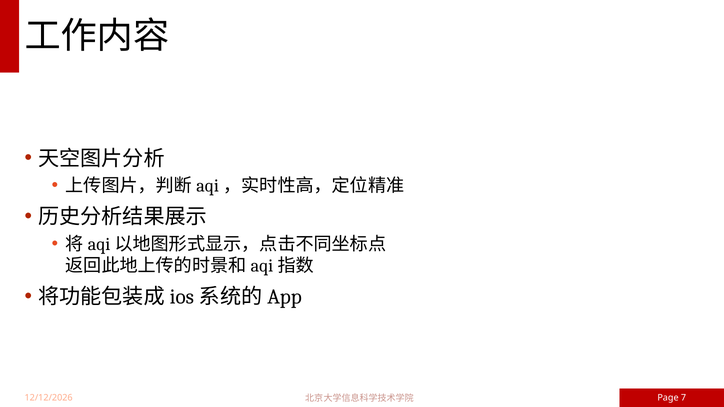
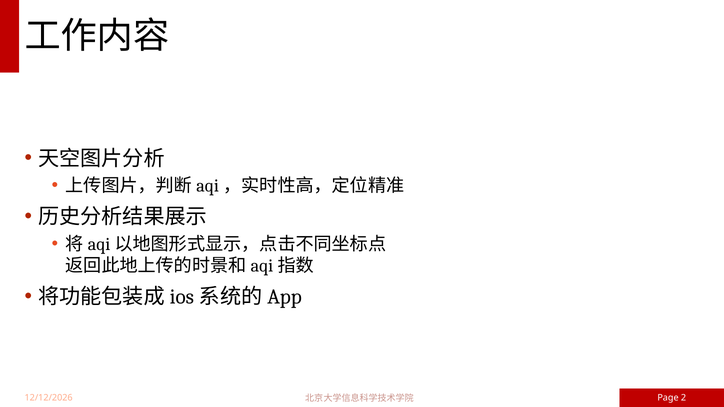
7: 7 -> 2
